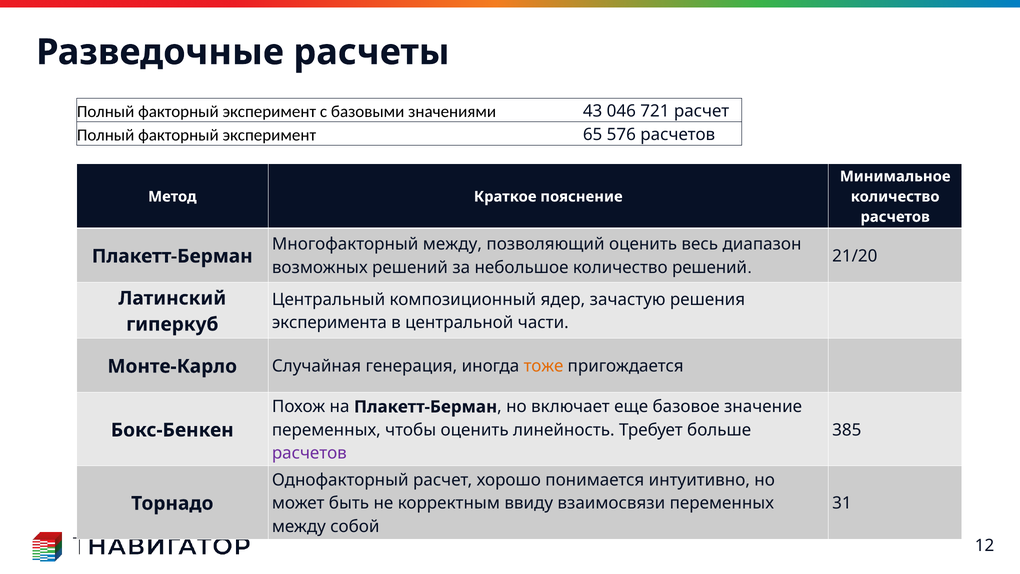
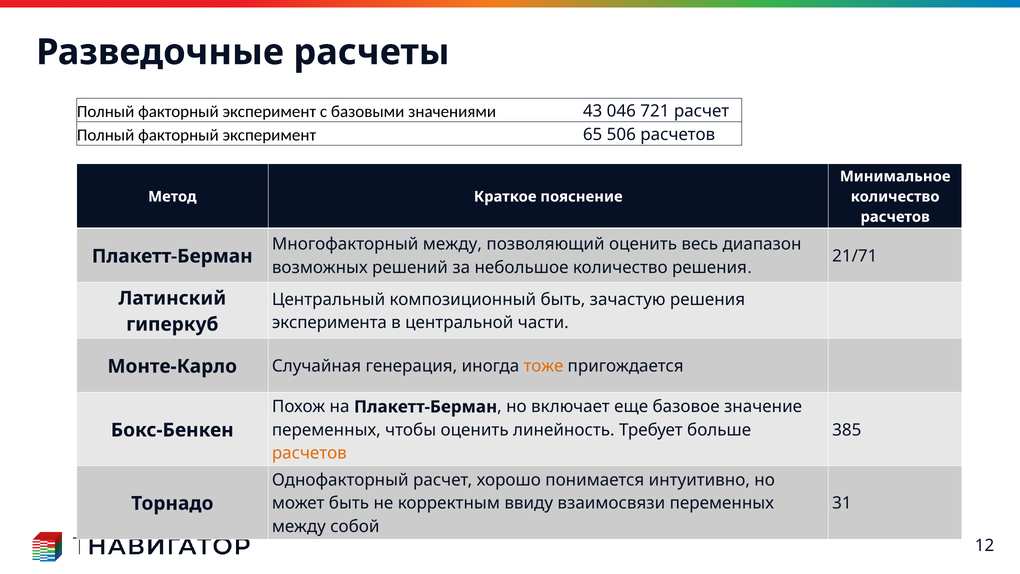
576: 576 -> 506
21/20: 21/20 -> 21/71
количество решений: решений -> решения
композиционный ядер: ядер -> быть
расчетов at (309, 453) colour: purple -> orange
